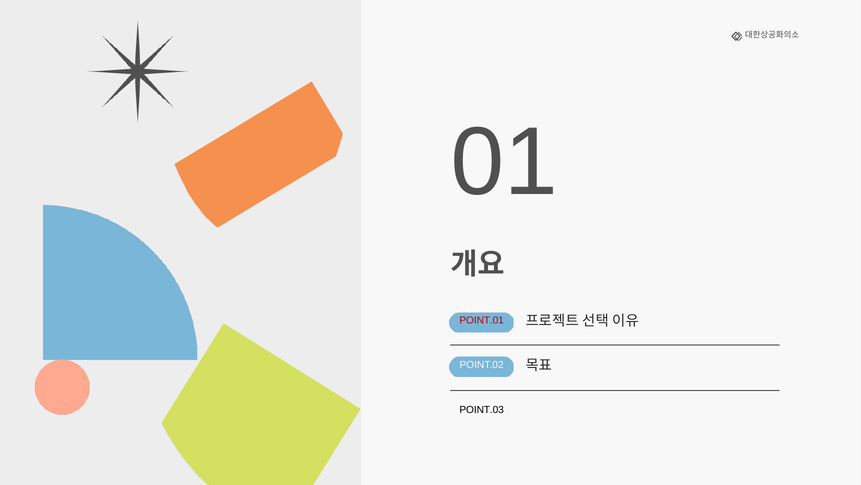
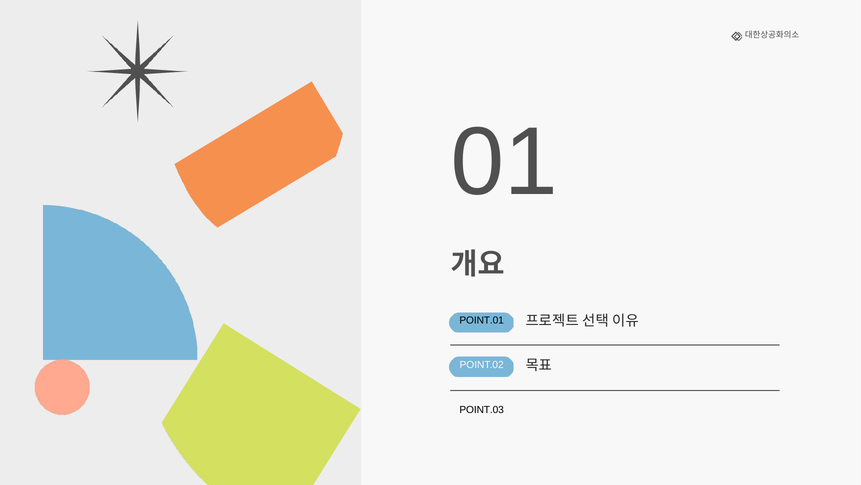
POINT.01 colour: red -> black
